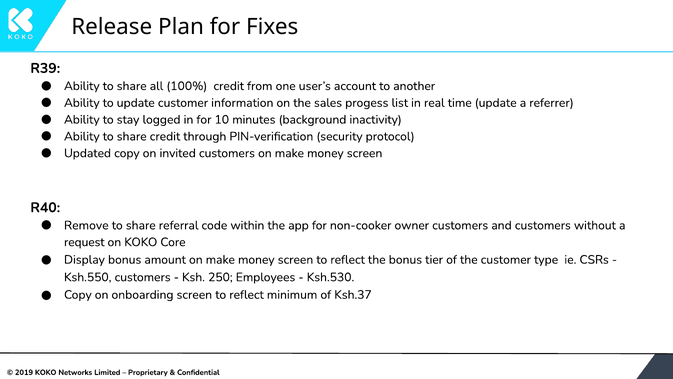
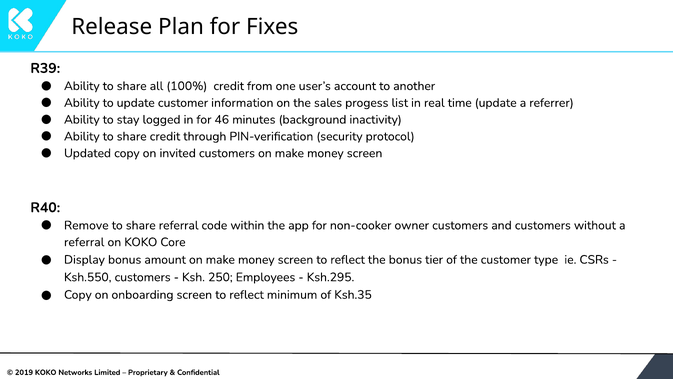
10: 10 -> 46
request at (84, 242): request -> referral
Ksh.530: Ksh.530 -> Ksh.295
Ksh.37: Ksh.37 -> Ksh.35
